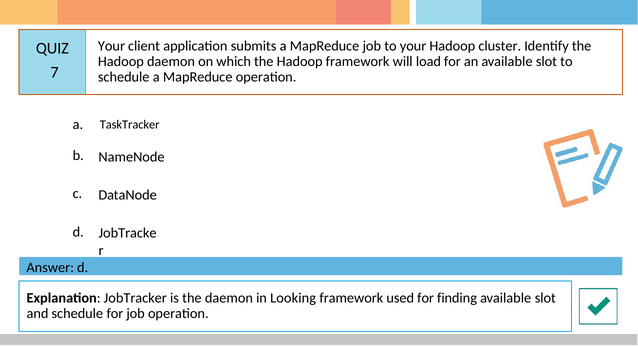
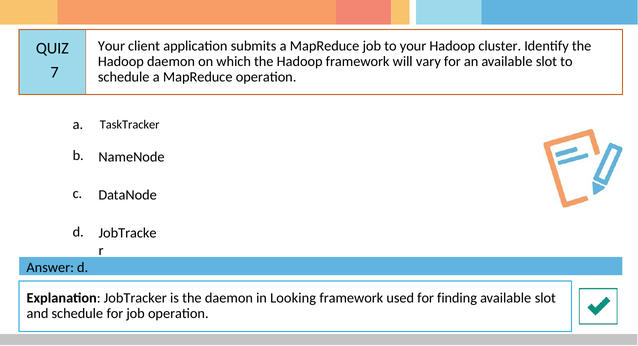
load: load -> vary
